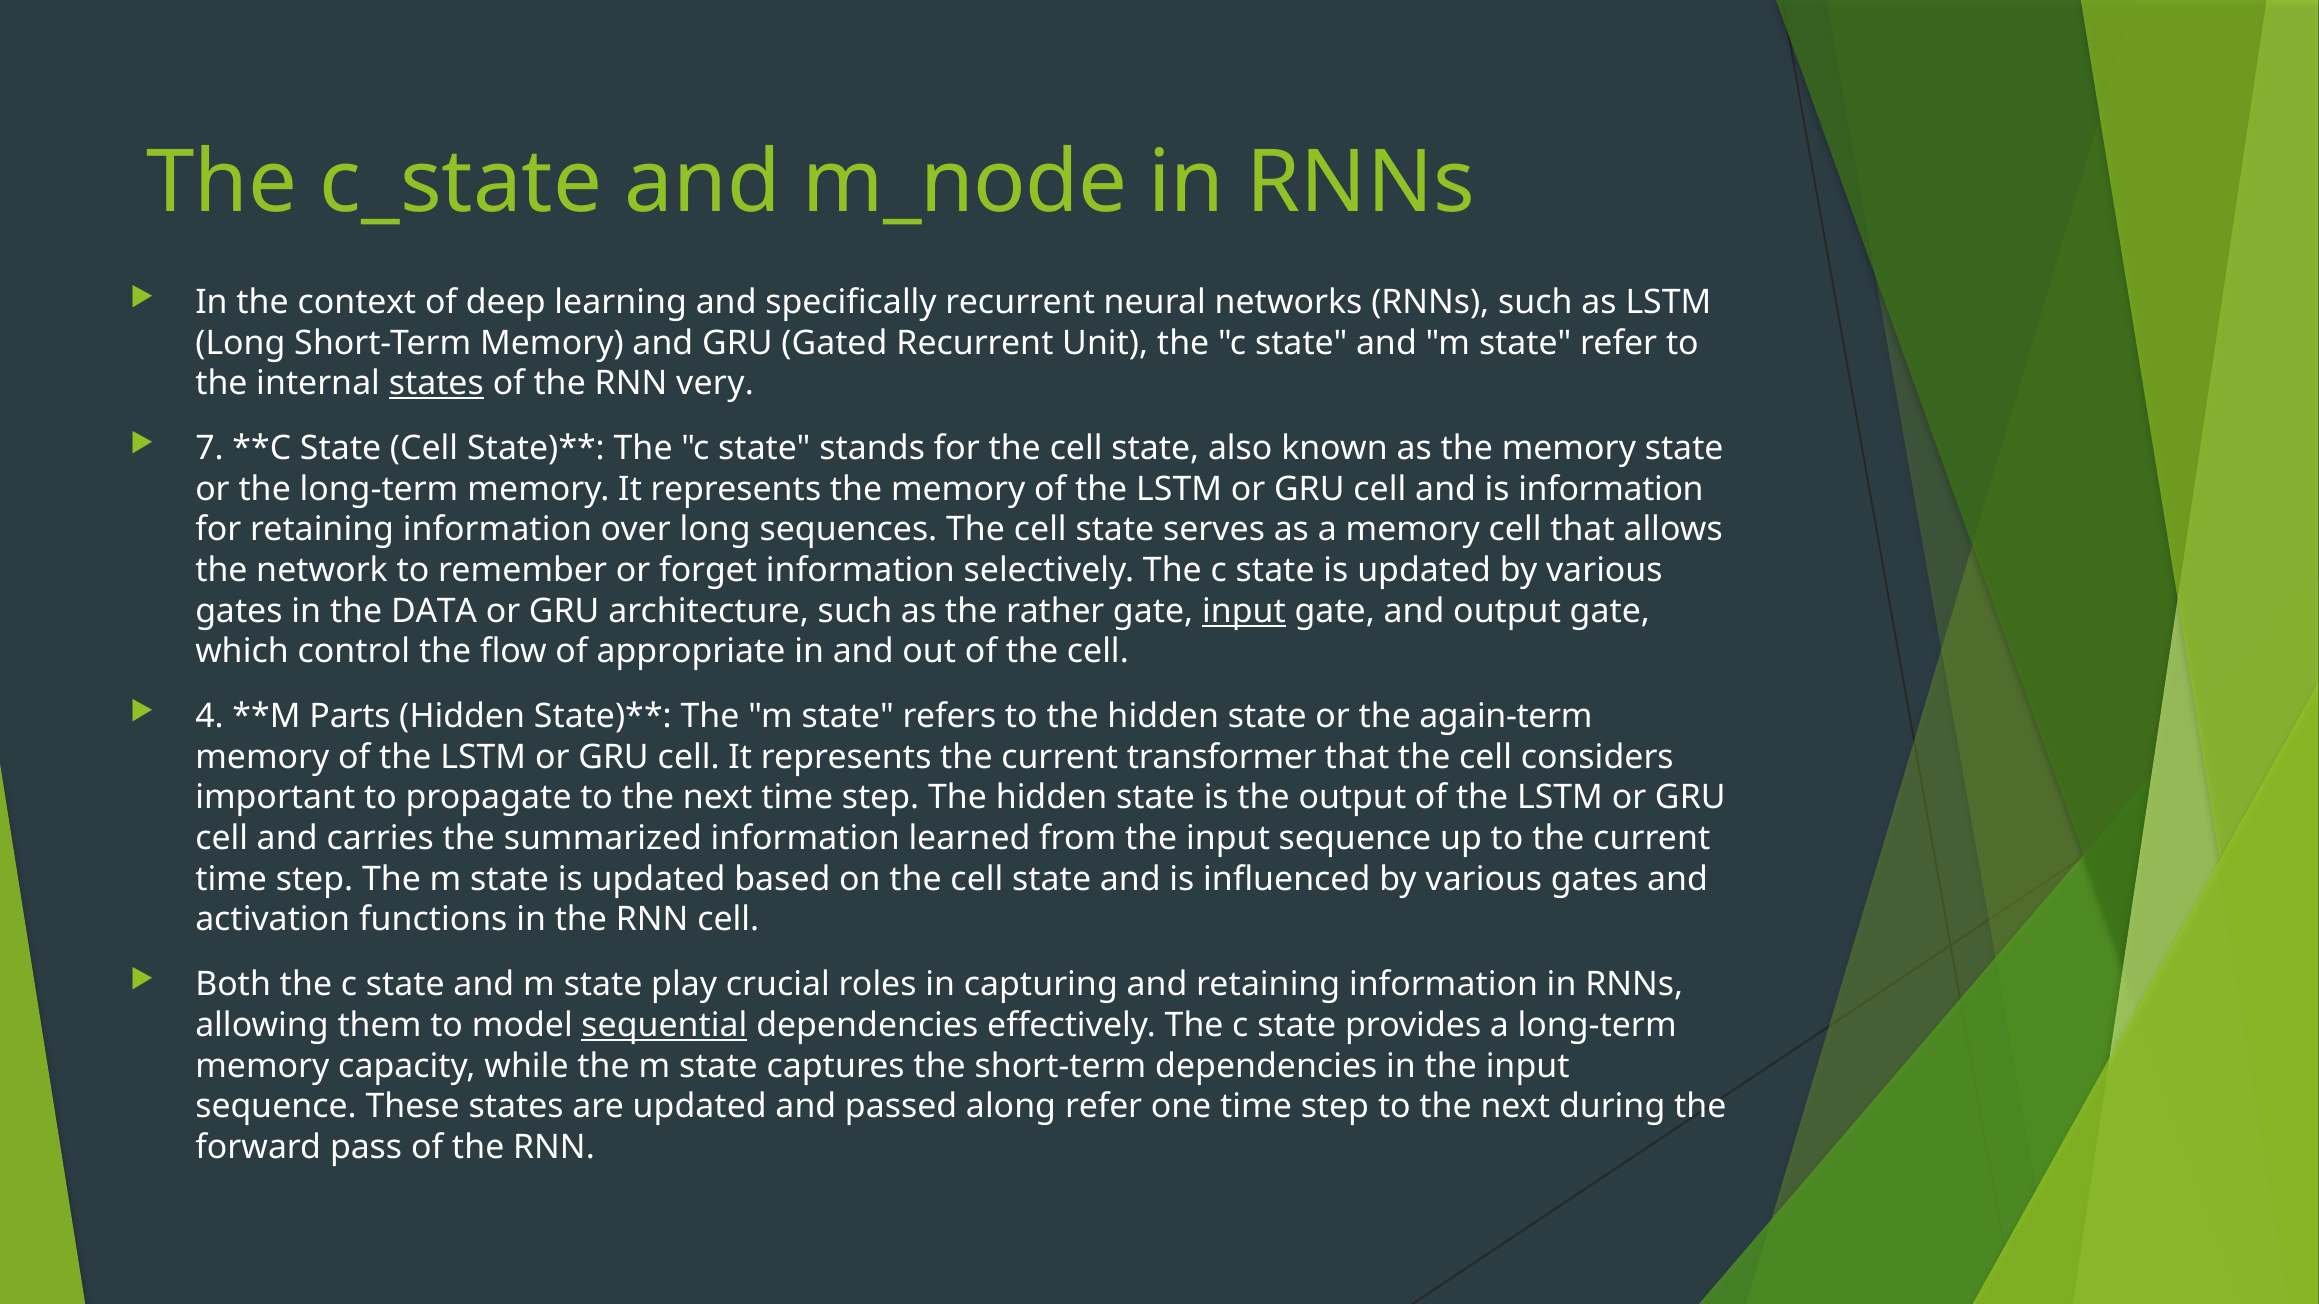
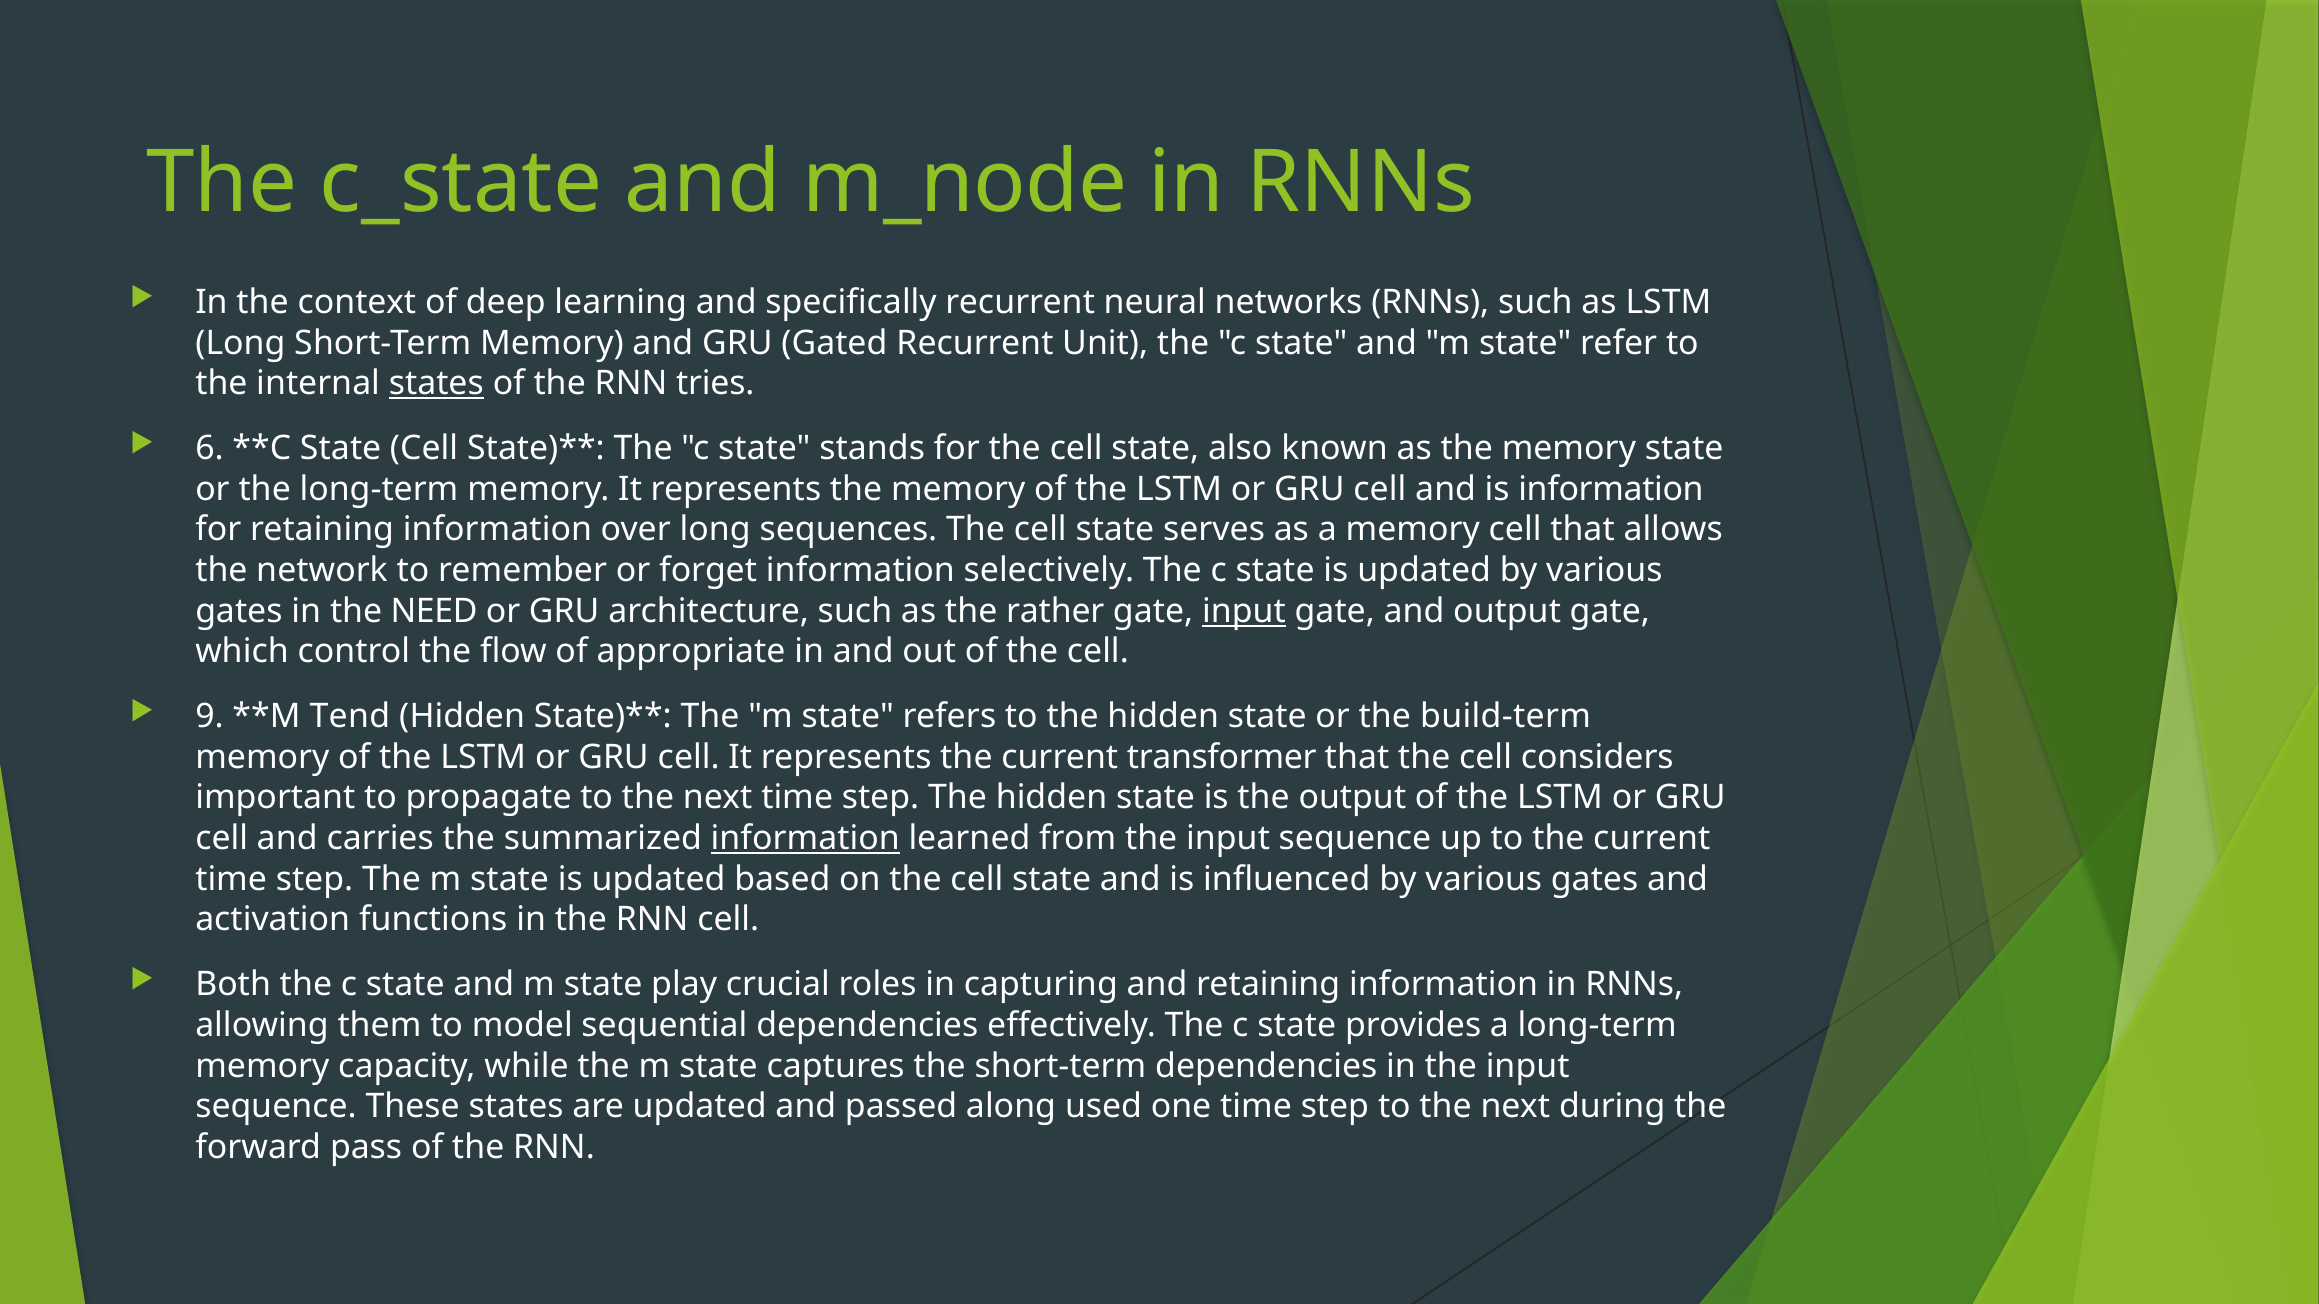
very: very -> tries
7: 7 -> 6
DATA: DATA -> NEED
4: 4 -> 9
Parts: Parts -> Tend
again-term: again-term -> build-term
information at (805, 839) underline: none -> present
sequential underline: present -> none
along refer: refer -> used
